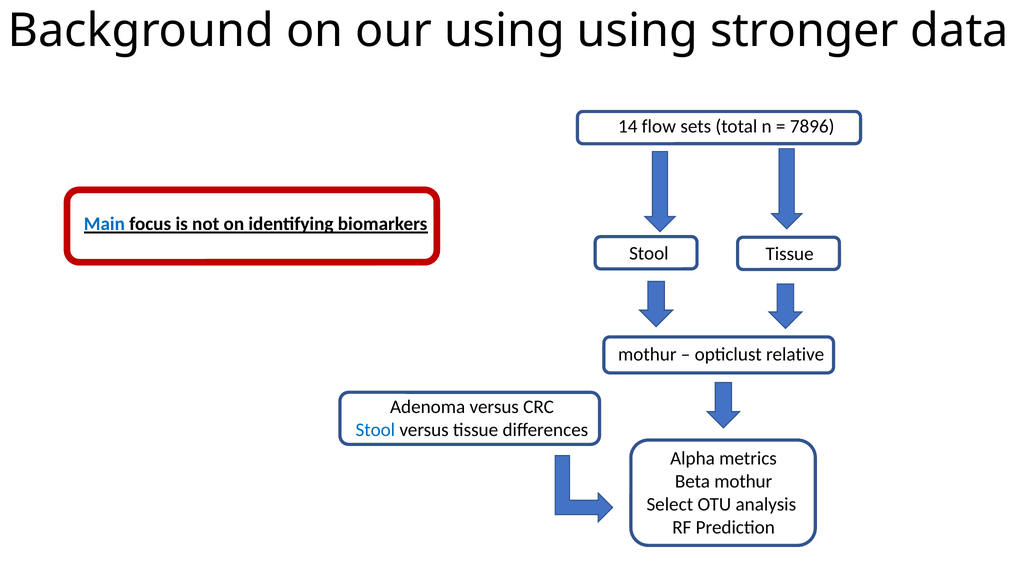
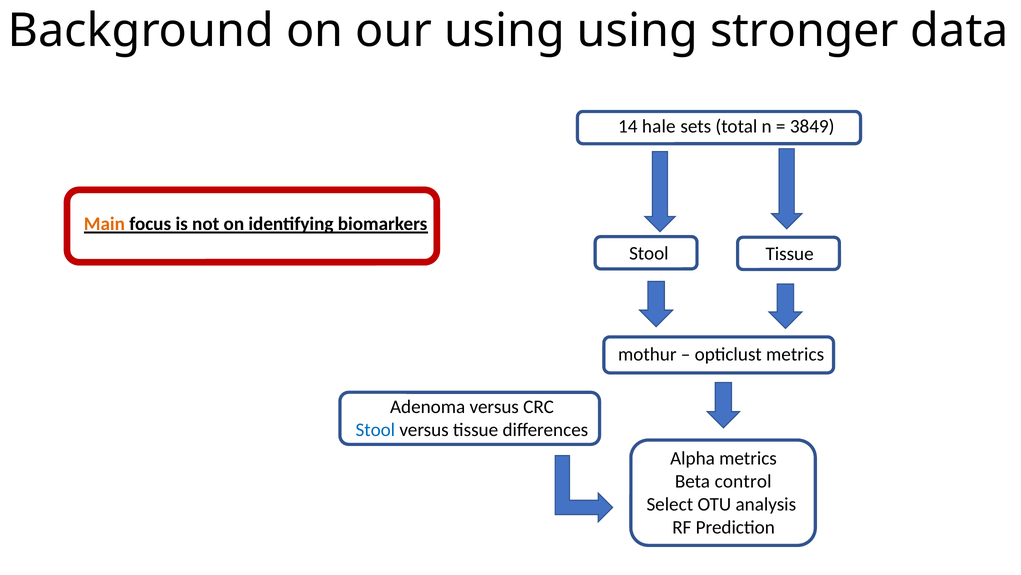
flow: flow -> hale
7896: 7896 -> 3849
Main colour: blue -> orange
opticlust relative: relative -> metrics
Beta mothur: mothur -> control
